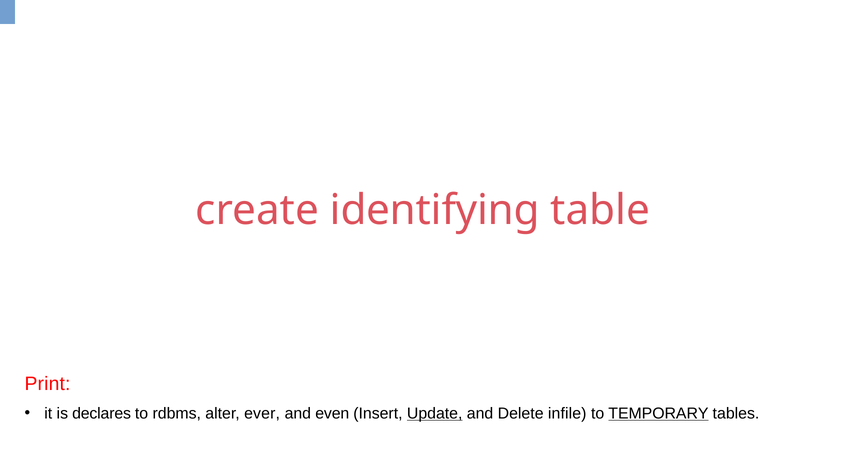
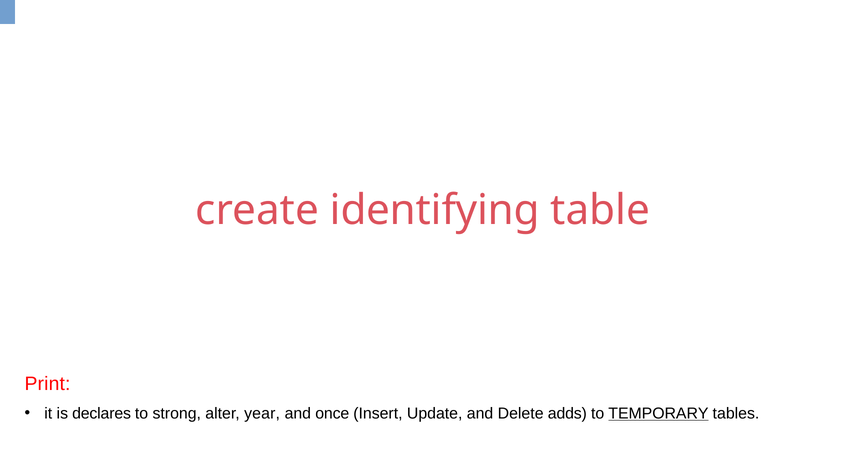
rdbms: rdbms -> strong
ever: ever -> year
even: even -> once
Update underline: present -> none
infile: infile -> adds
